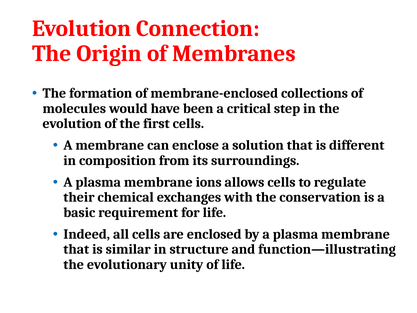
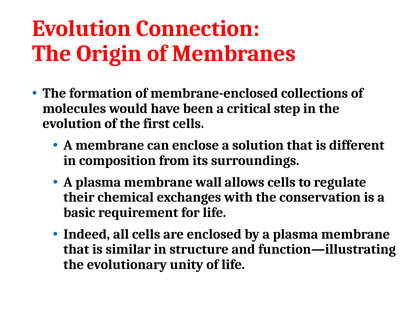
ions: ions -> wall
